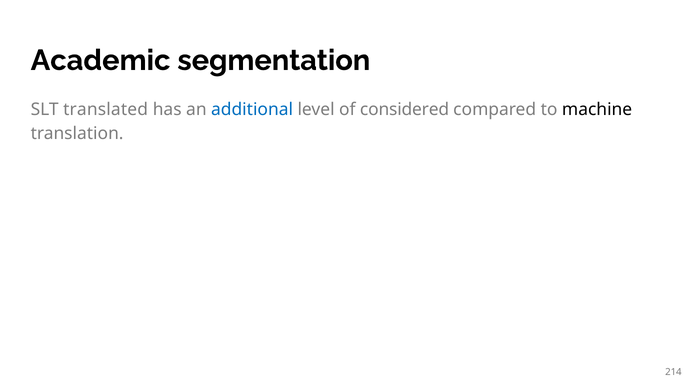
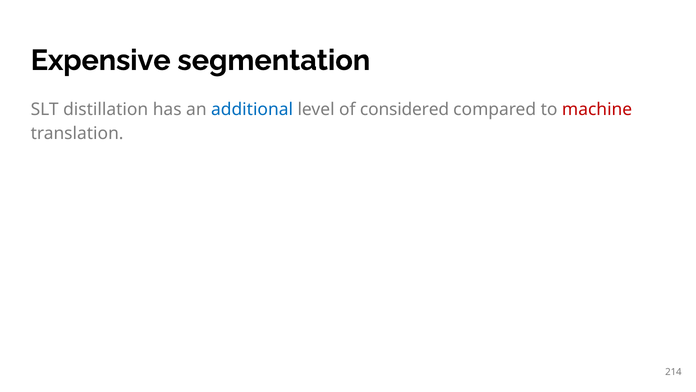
Academic: Academic -> Expensive
translated: translated -> distillation
machine colour: black -> red
